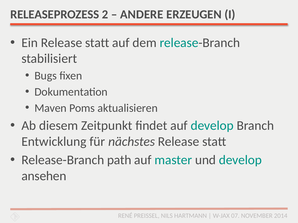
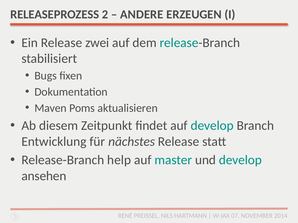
Ein Release statt: statt -> zwei
path: path -> help
